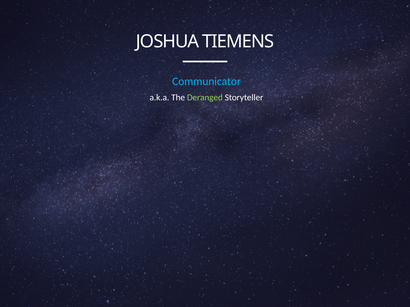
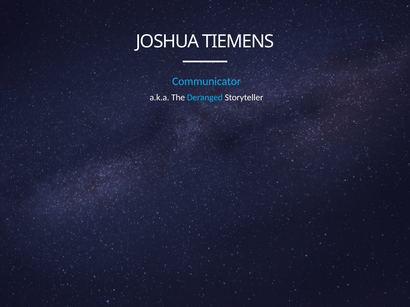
Deranged colour: light green -> light blue
